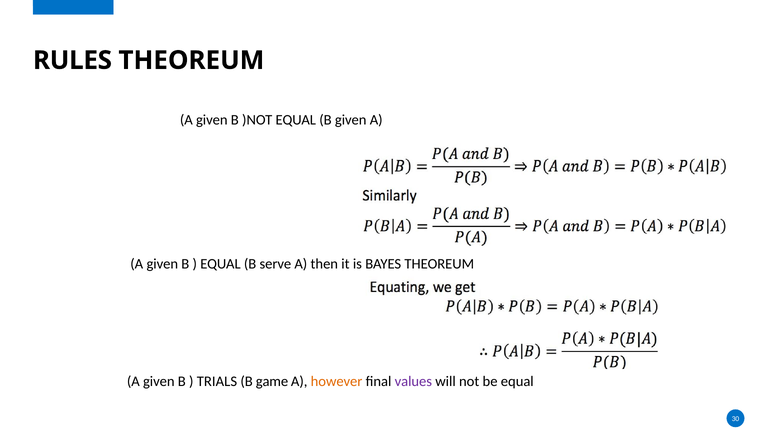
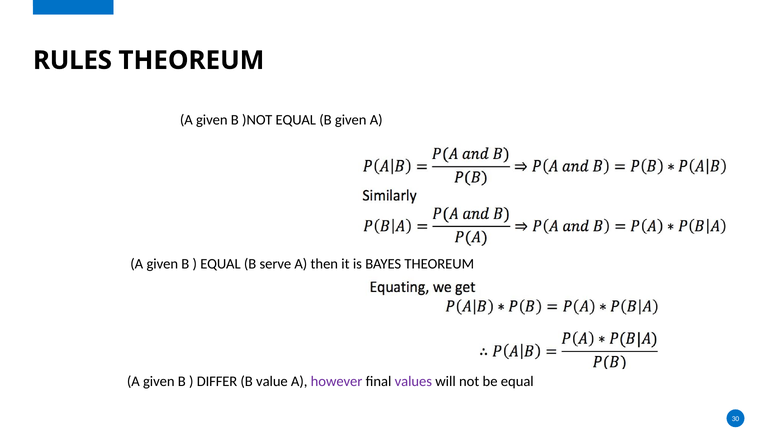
TRIALS: TRIALS -> DIFFER
game: game -> value
however colour: orange -> purple
